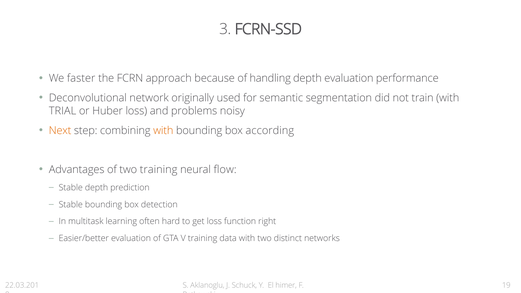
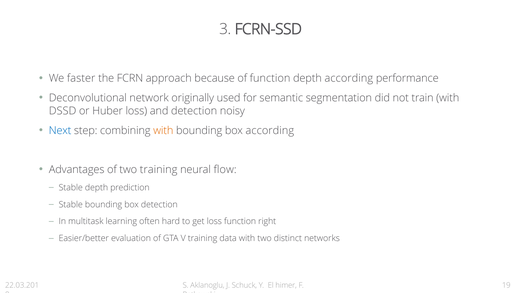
of handling: handling -> function
depth evaluation: evaluation -> according
TRIAL: TRIAL -> DSSD
and problems: problems -> detection
Next colour: orange -> blue
